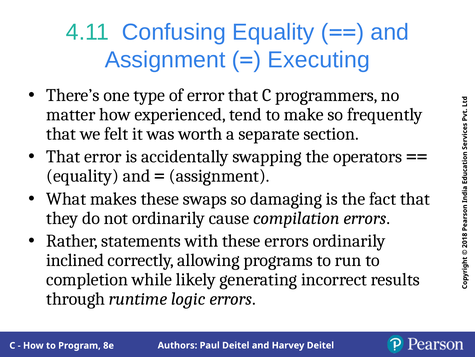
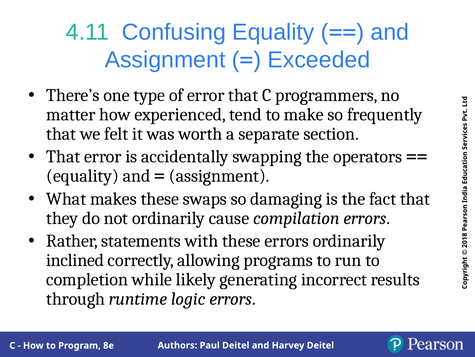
Executing: Executing -> Exceeded
